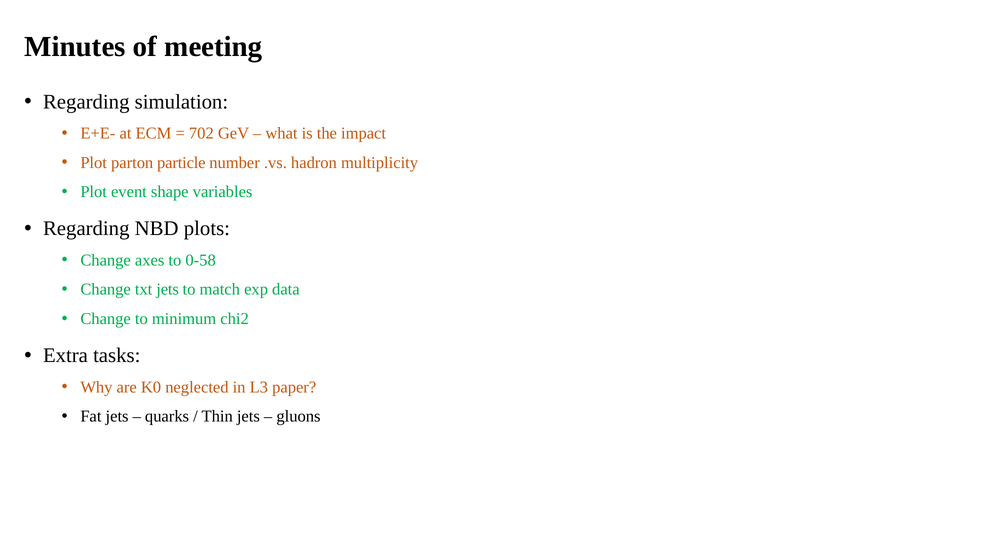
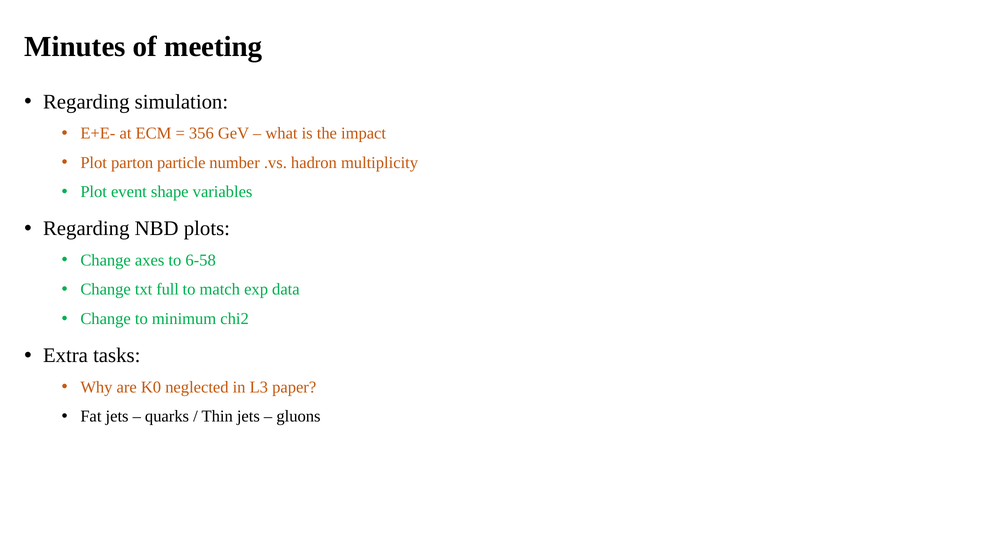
702: 702 -> 356
0-58: 0-58 -> 6-58
txt jets: jets -> full
